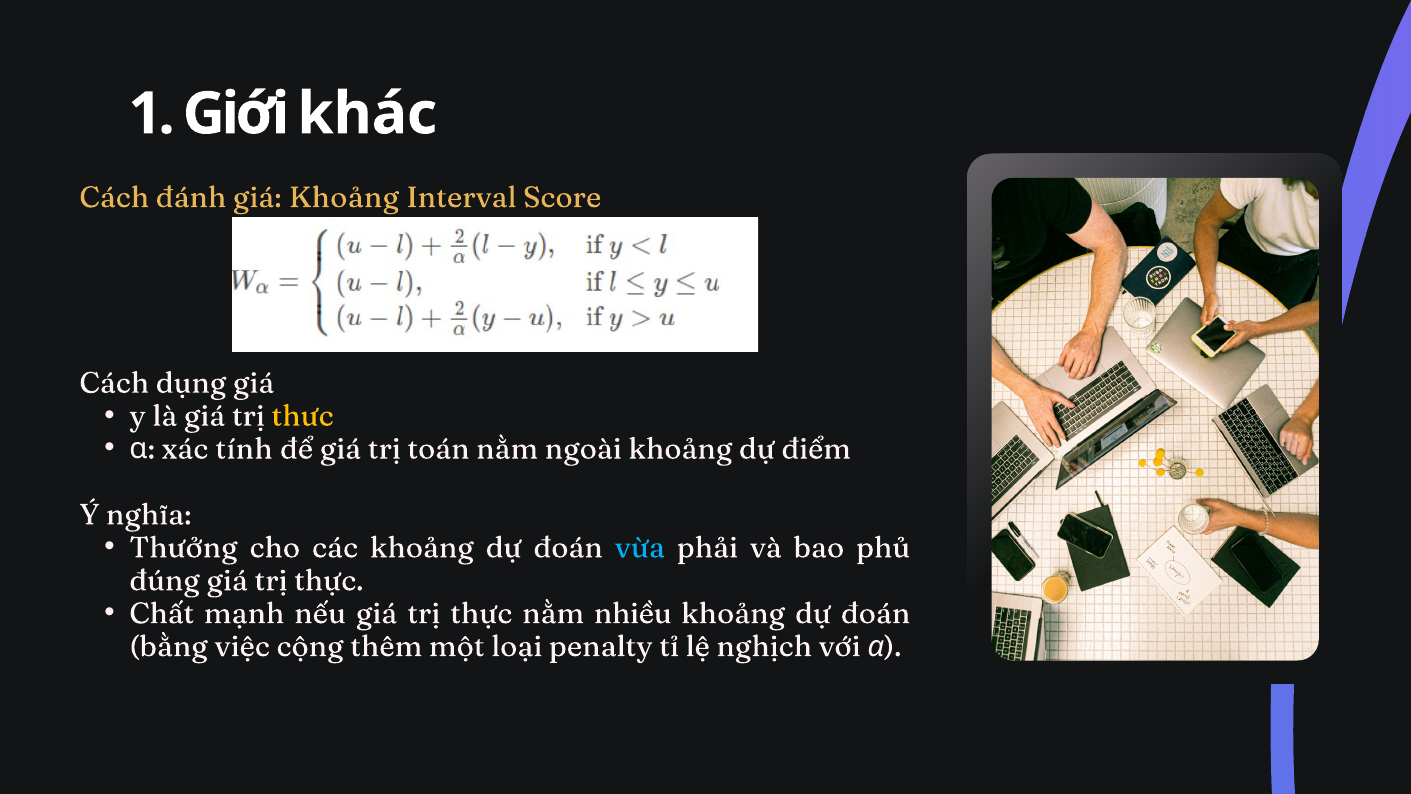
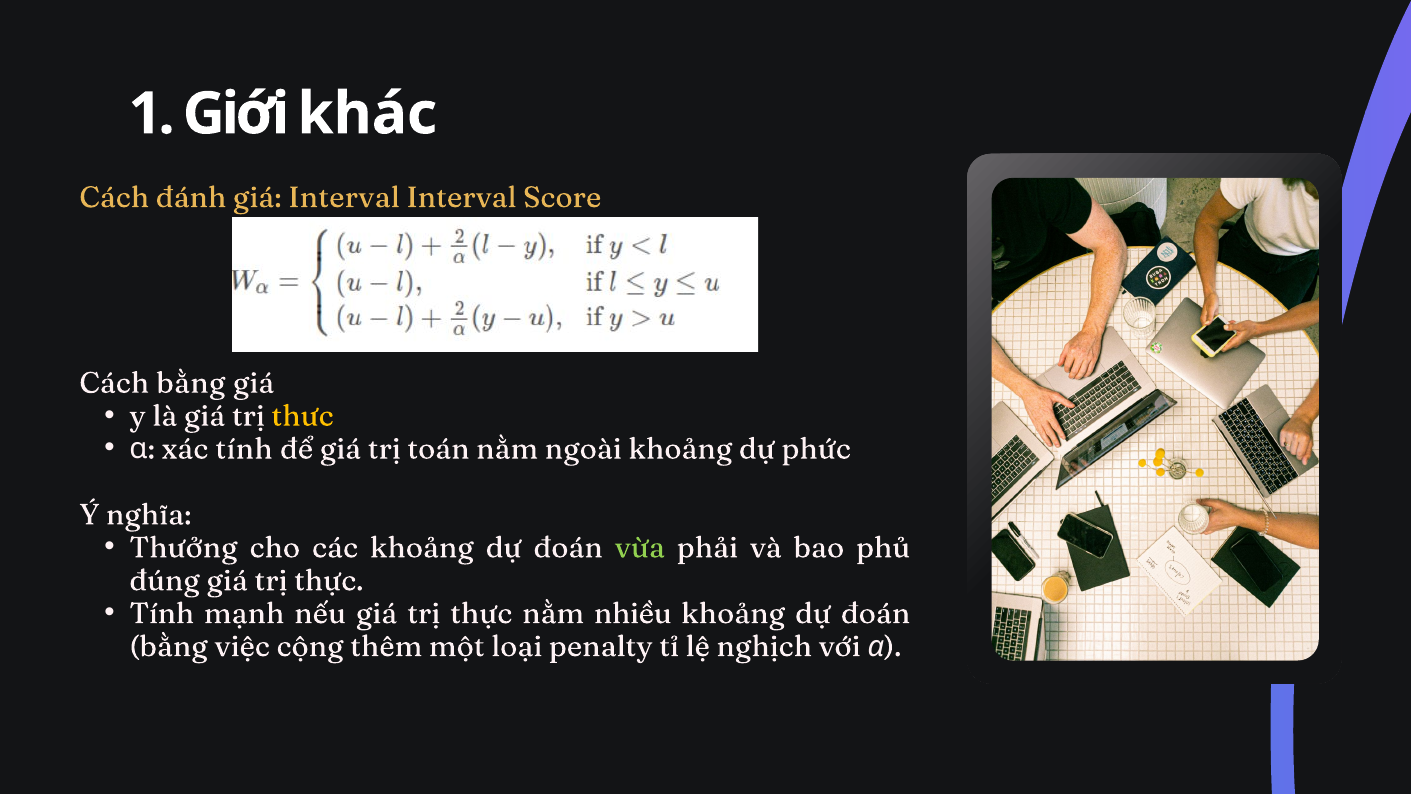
giá Khoảng: Khoảng -> Interval
Cách dụng: dụng -> bằng
điểm: điểm -> phức
vừa colour: light blue -> light green
Chất at (162, 613): Chất -> Tính
